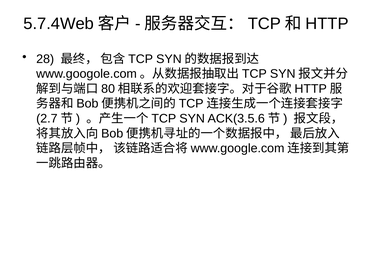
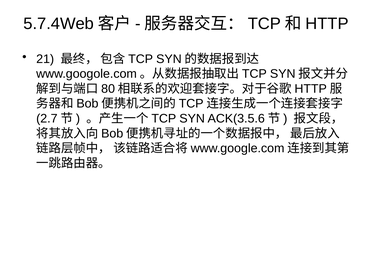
28: 28 -> 21
